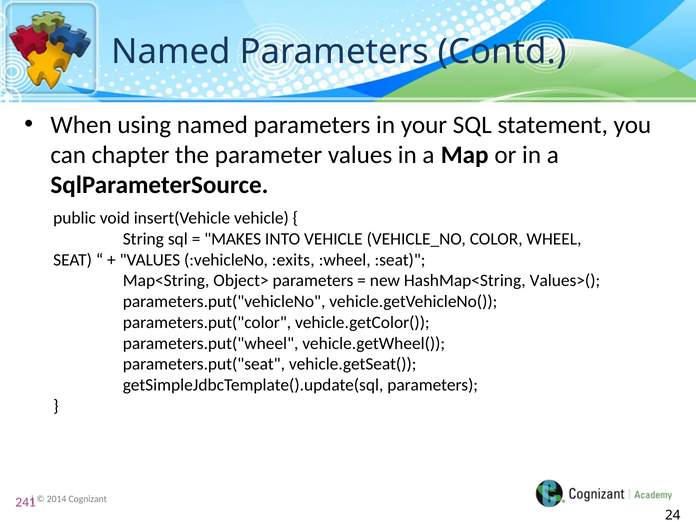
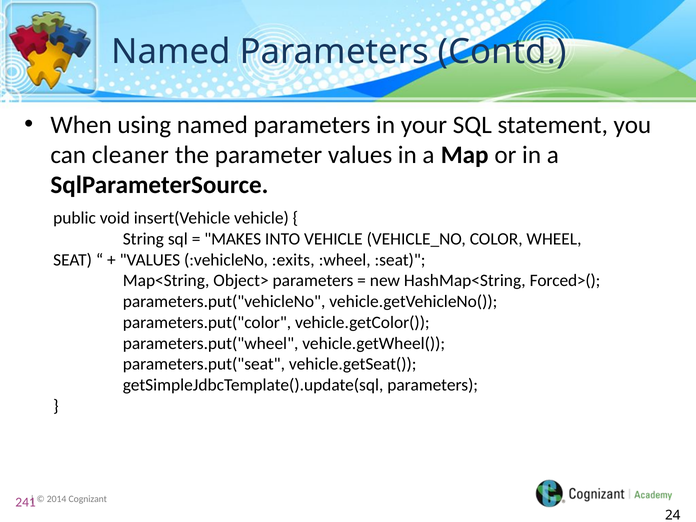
chapter: chapter -> cleaner
Values>(: Values>( -> Forced>(
